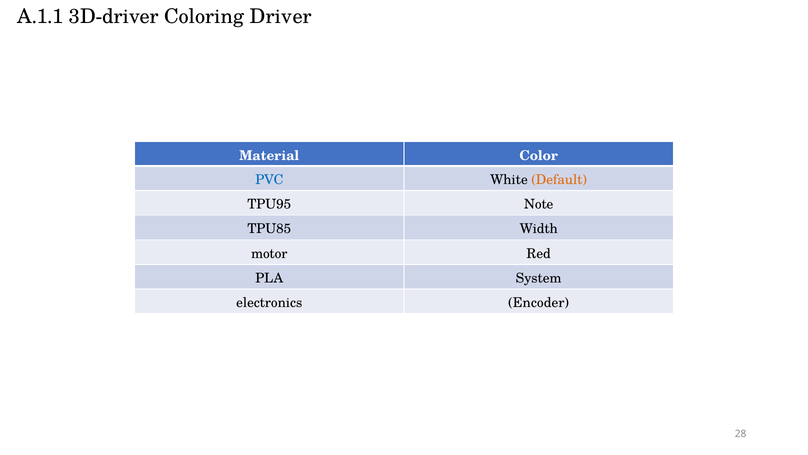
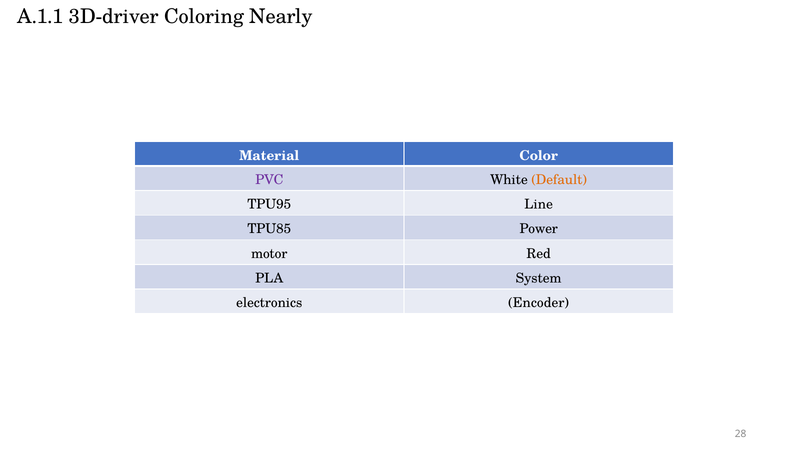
Driver: Driver -> Nearly
PVC colour: blue -> purple
Note: Note -> Line
Width: Width -> Power
